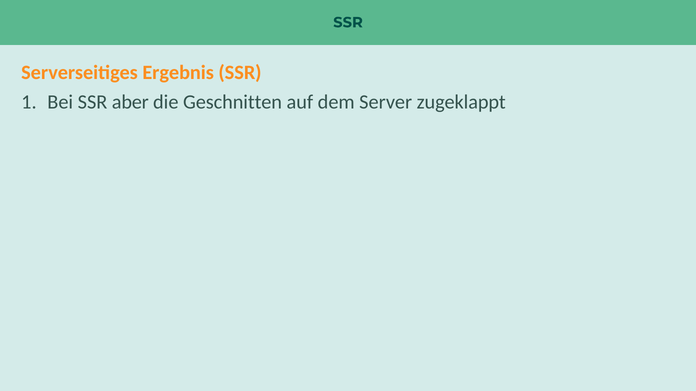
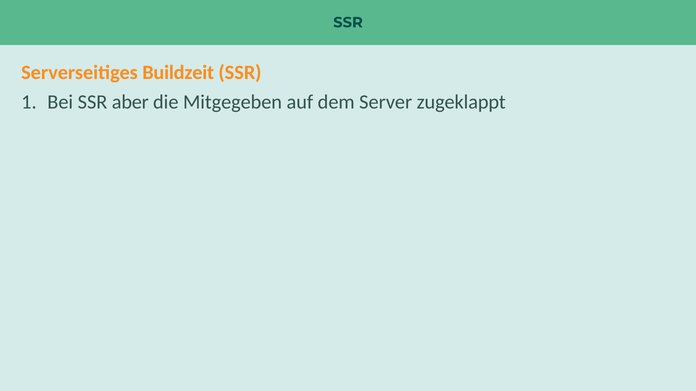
Ergebnis: Ergebnis -> Buildzeit
Geschnitten: Geschnitten -> Mitgegeben
